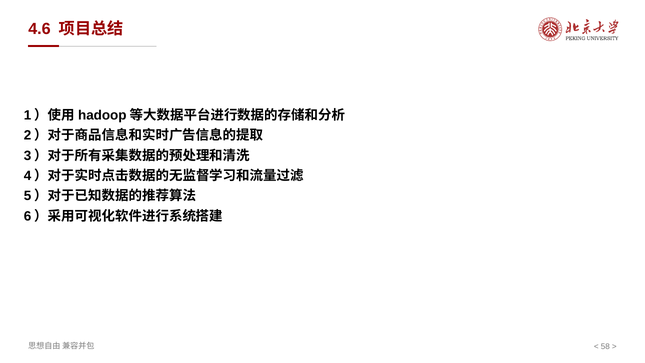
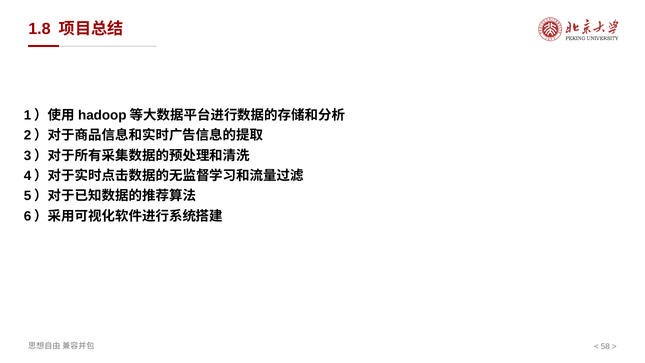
4.6: 4.6 -> 1.8
